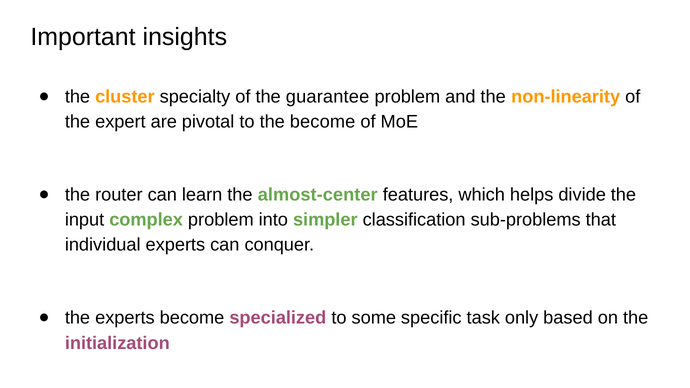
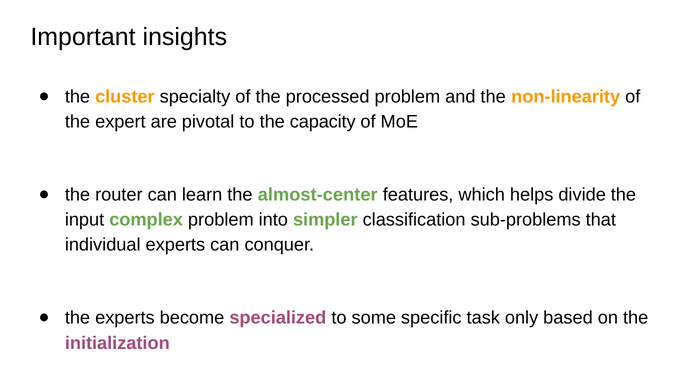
guarantee: guarantee -> processed
the become: become -> capacity
